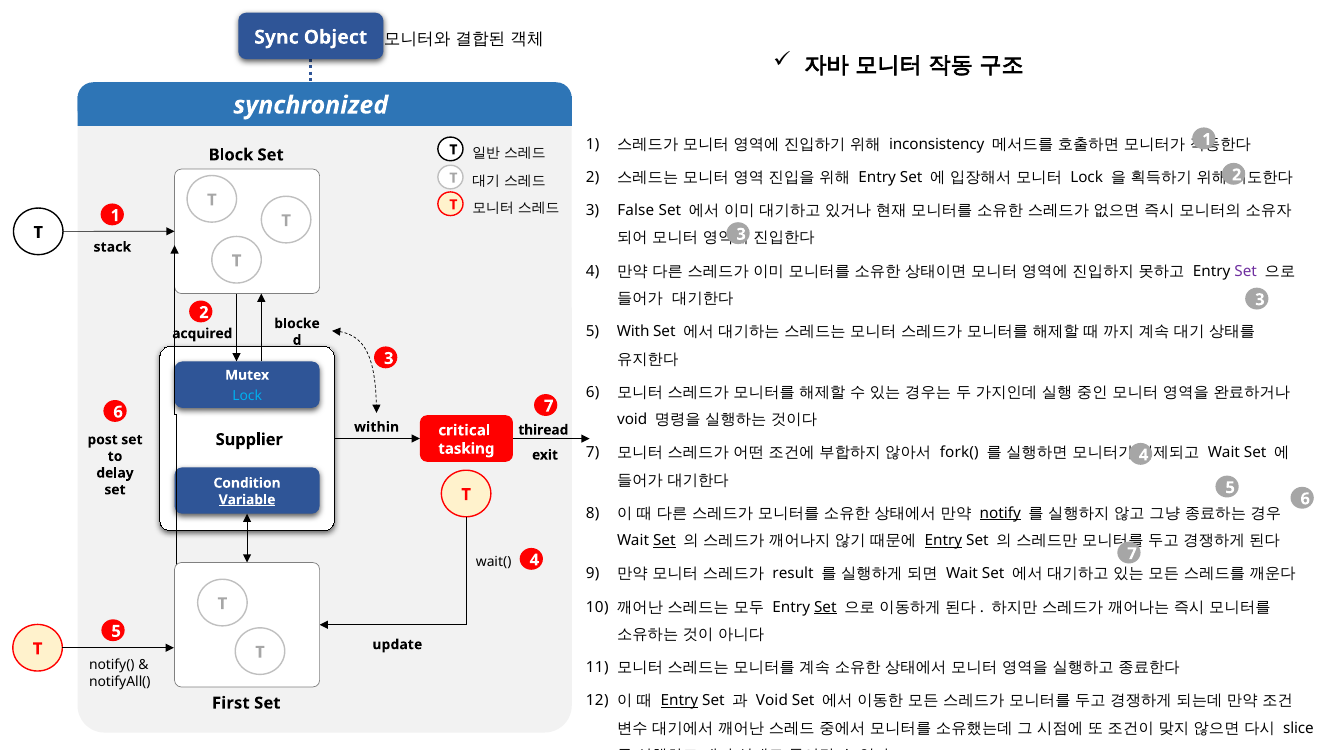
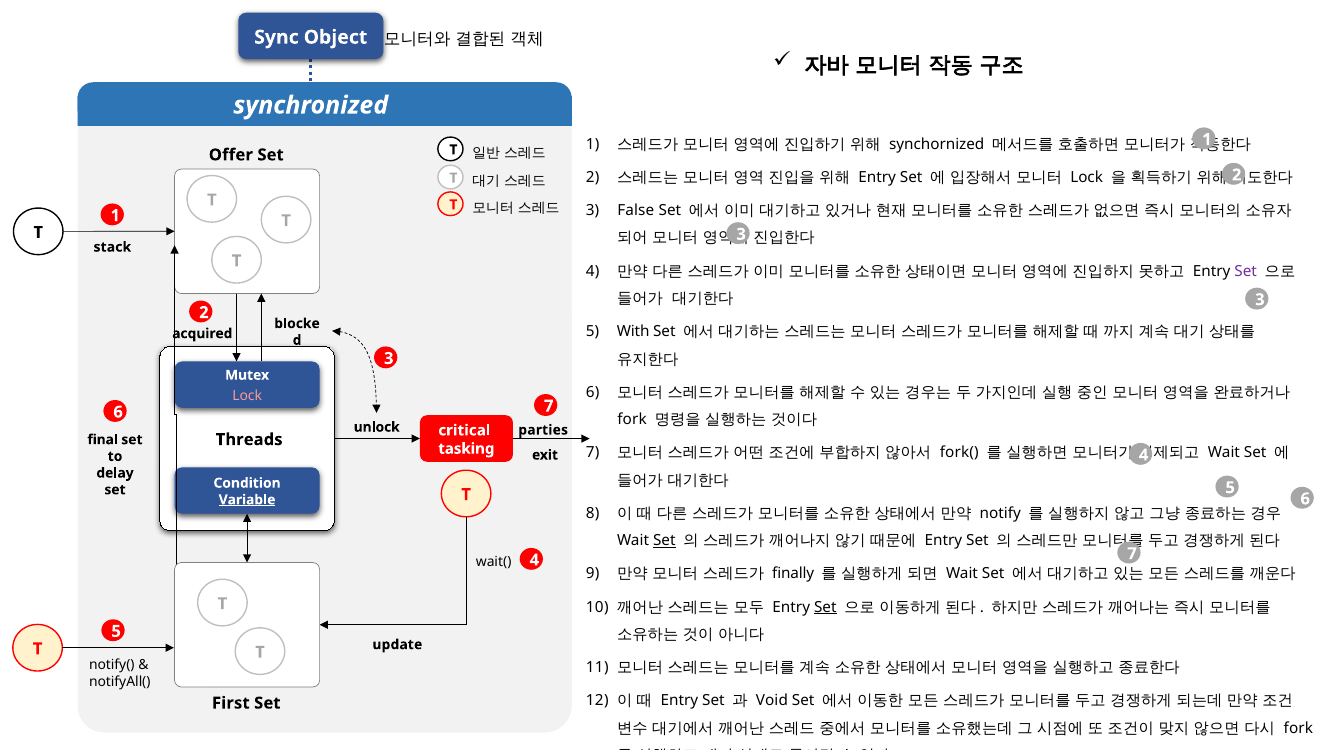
inconsistency: inconsistency -> synchornized
Block: Block -> Offer
Lock at (247, 396) colour: light blue -> pink
void at (632, 420): void -> fork
within: within -> unlock
thiread: thiread -> parties
Supplier: Supplier -> Threads
post: post -> final
notify underline: present -> none
Entry at (943, 541) underline: present -> none
result: result -> finally
Entry at (679, 701) underline: present -> none
slice at (1298, 729): slice -> fork
